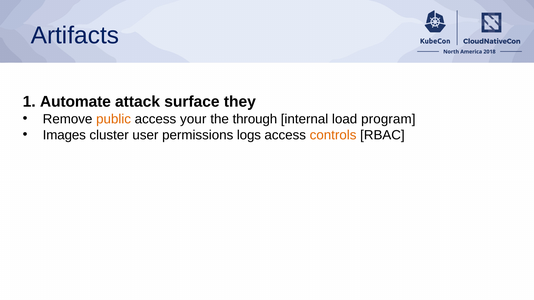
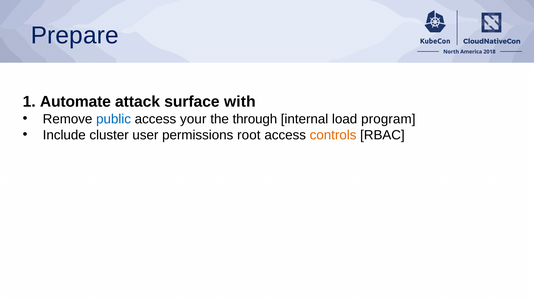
Artifacts: Artifacts -> Prepare
they: they -> with
public colour: orange -> blue
Images: Images -> Include
logs: logs -> root
